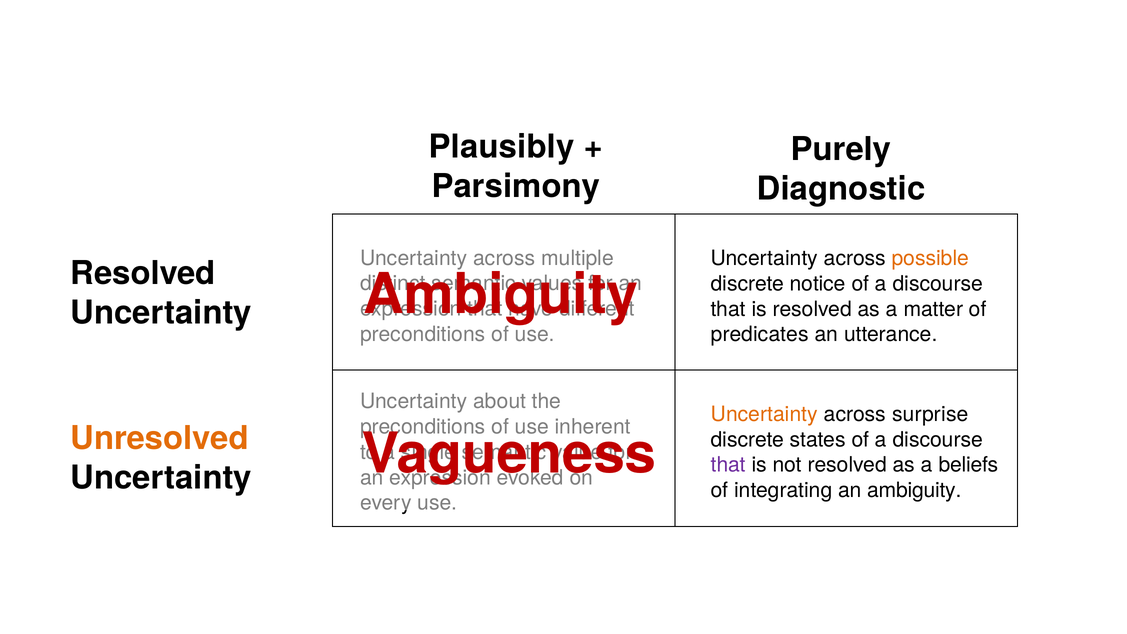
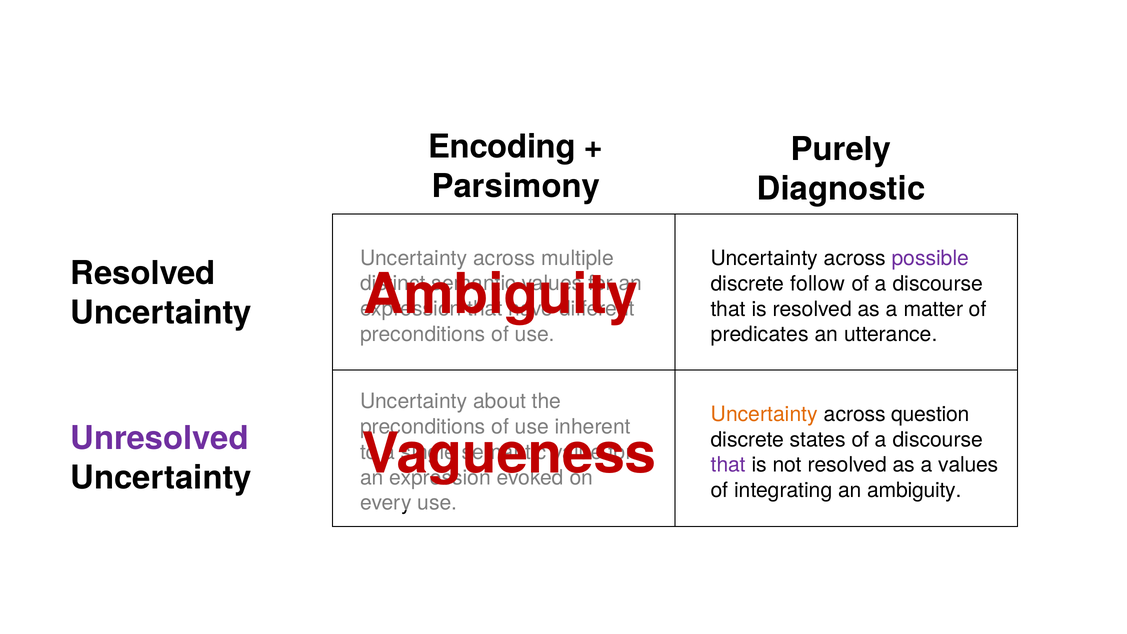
Plausibly: Plausibly -> Encoding
possible colour: orange -> purple
notice: notice -> follow
surprise: surprise -> question
Unresolved colour: orange -> purple
a beliefs: beliefs -> values
